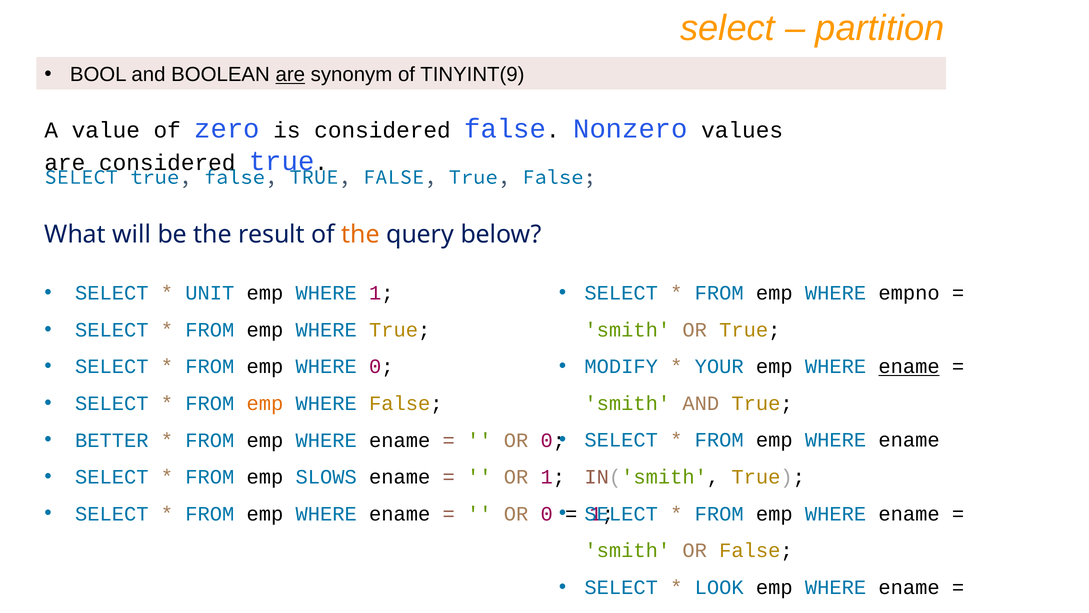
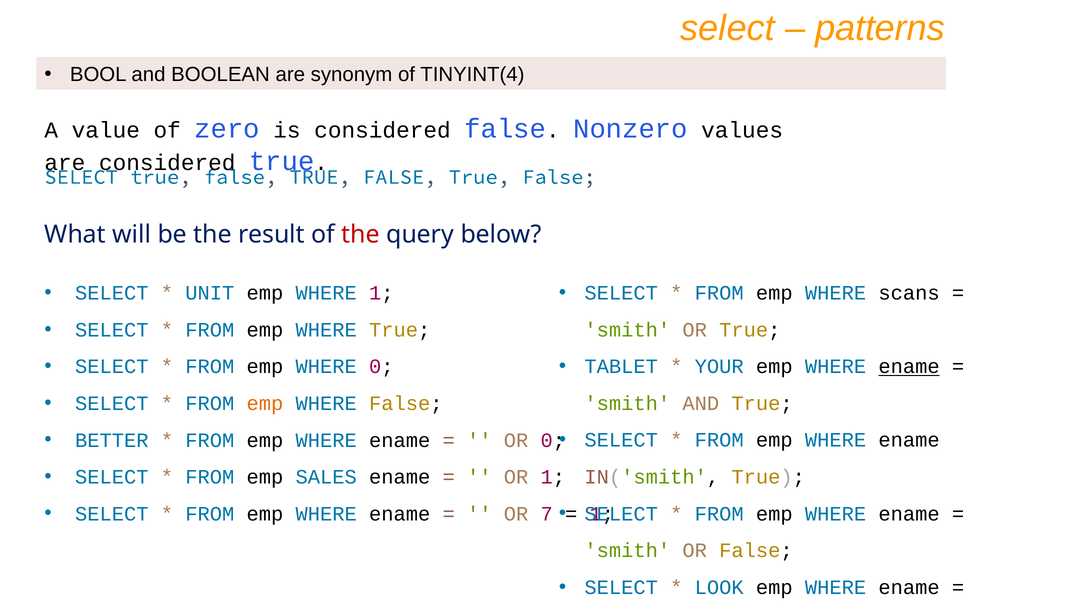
partition: partition -> patterns
are at (290, 75) underline: present -> none
TINYINT(9: TINYINT(9 -> TINYINT(4
the at (361, 234) colour: orange -> red
empno: empno -> scans
MODIFY: MODIFY -> TABLET
SLOWS: SLOWS -> SALES
0 at (547, 513): 0 -> 7
